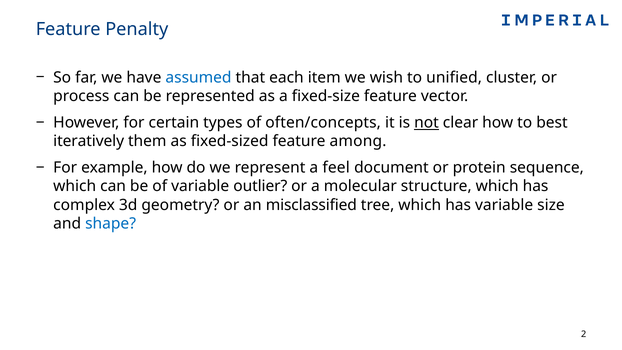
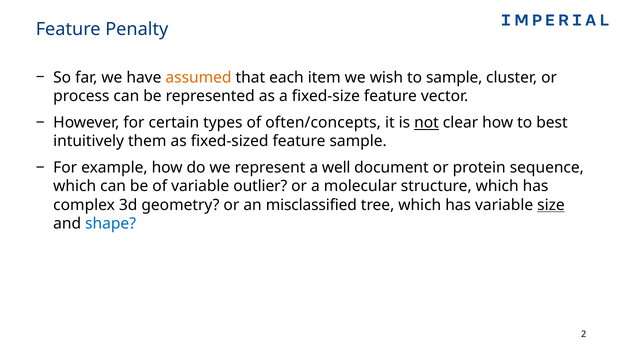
assumed colour: blue -> orange
to unified: unified -> sample
iteratively: iteratively -> intuitively
feature among: among -> sample
feel: feel -> well
size underline: none -> present
